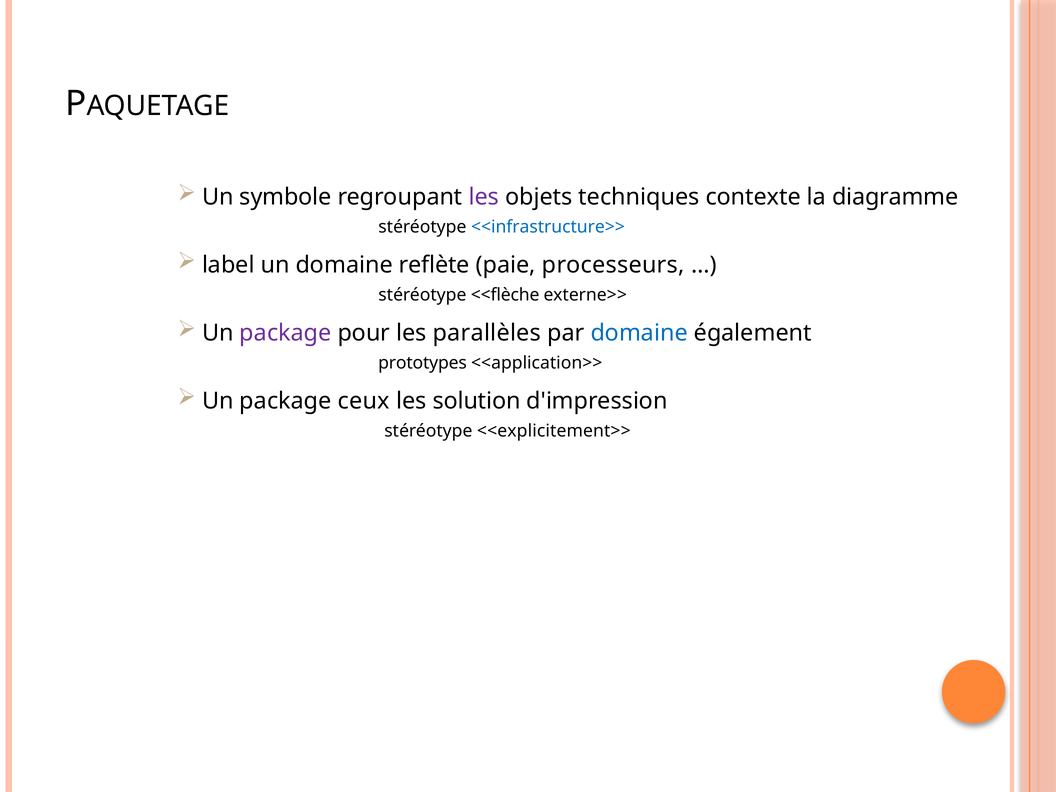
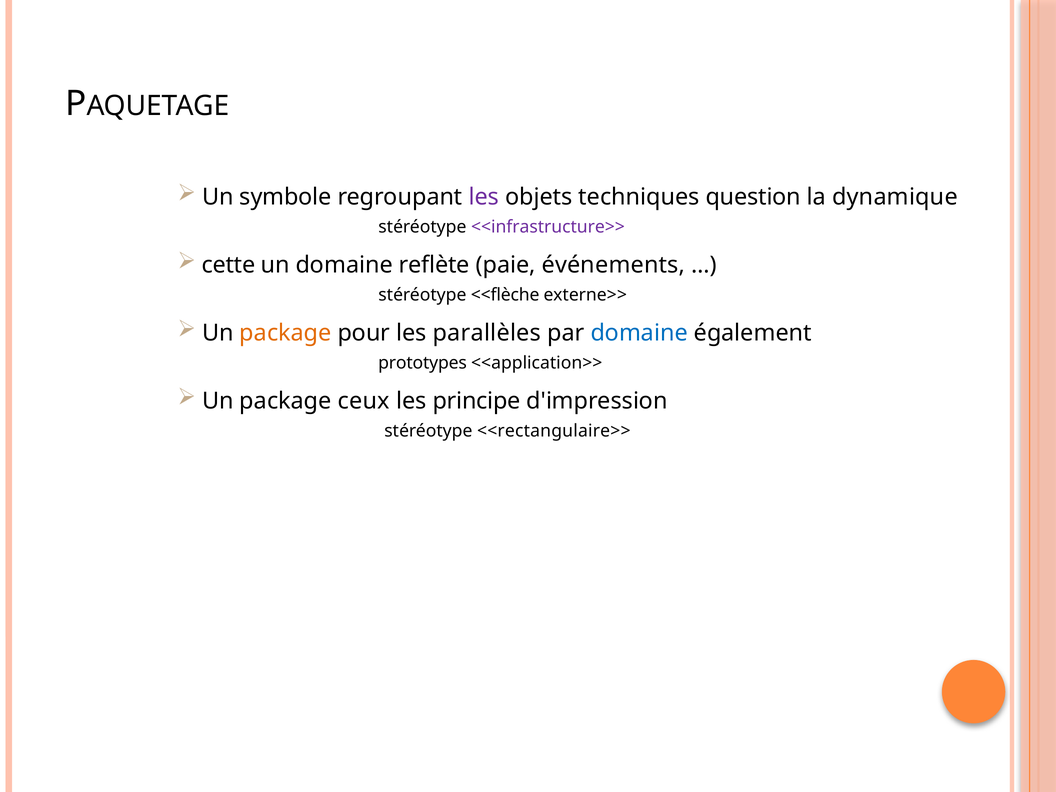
contexte: contexte -> question
diagramme: diagramme -> dynamique
<<infrastructure>> colour: blue -> purple
label: label -> cette
processeurs: processeurs -> événements
package at (285, 333) colour: purple -> orange
solution: solution -> principe
<<explicitement>>: <<explicitement>> -> <<rectangulaire>>
